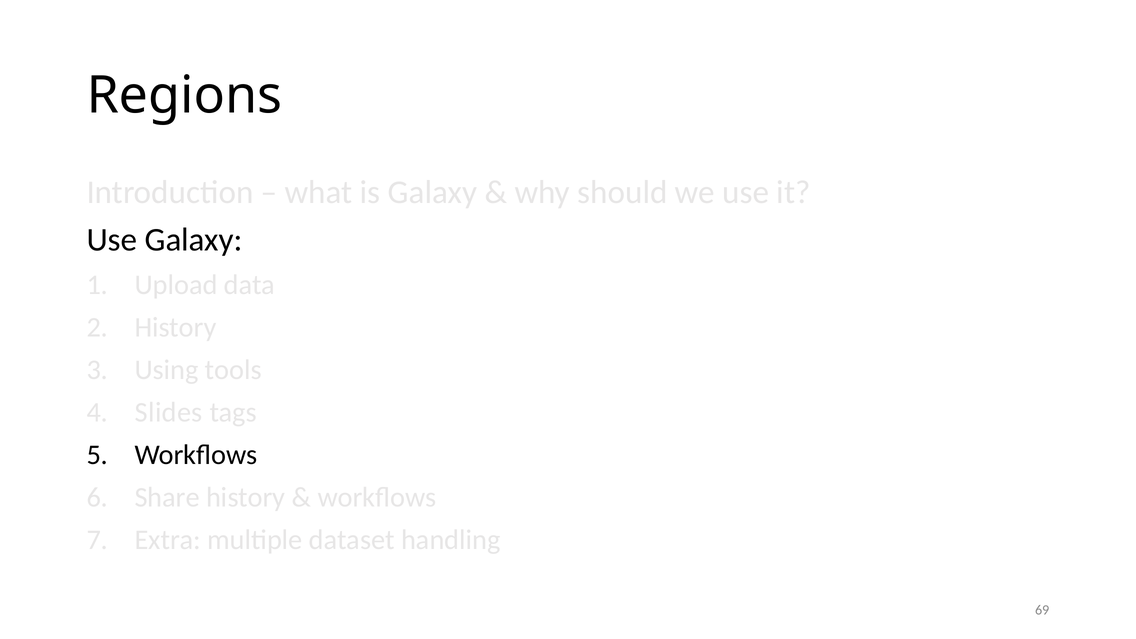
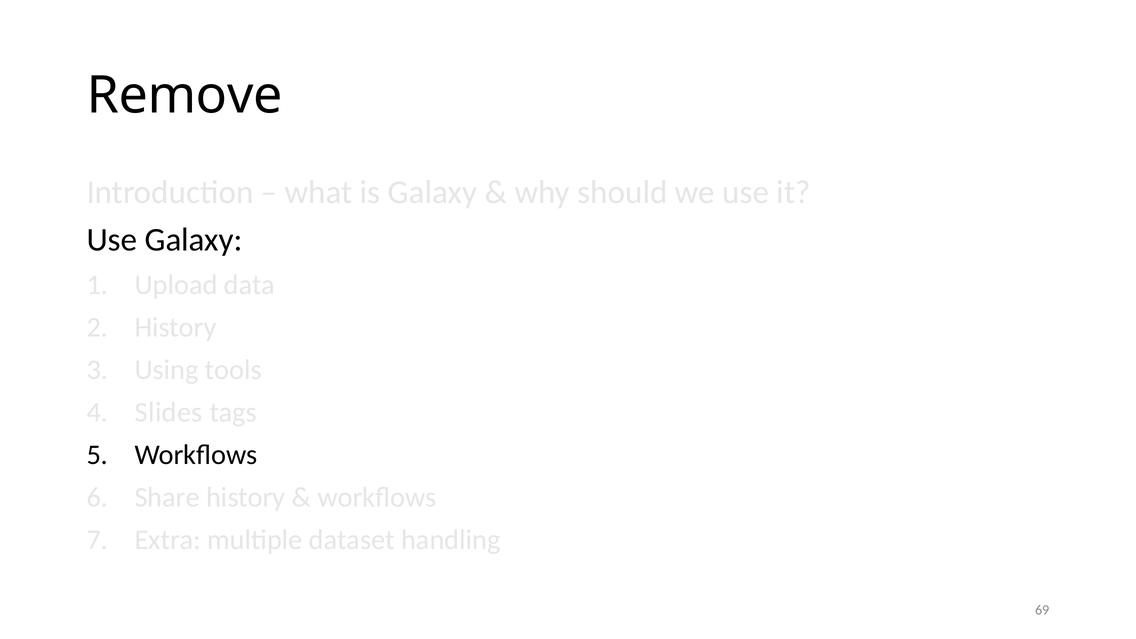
Regions: Regions -> Remove
